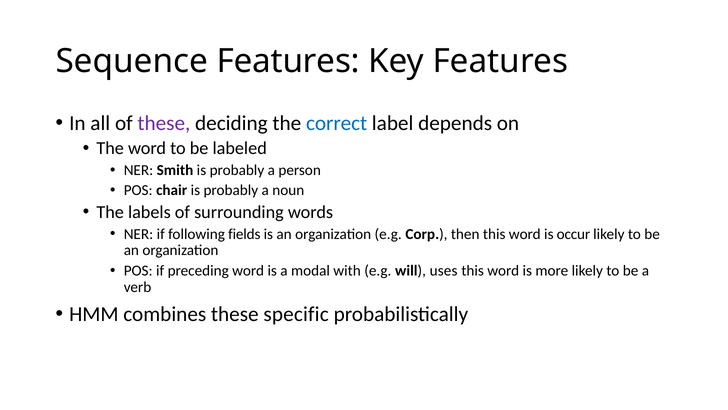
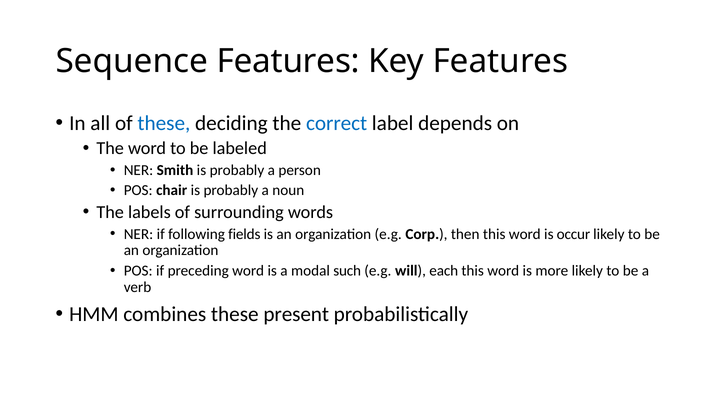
these at (164, 123) colour: purple -> blue
with: with -> such
uses: uses -> each
specific: specific -> present
